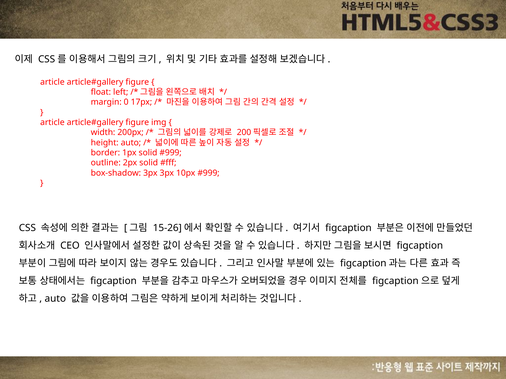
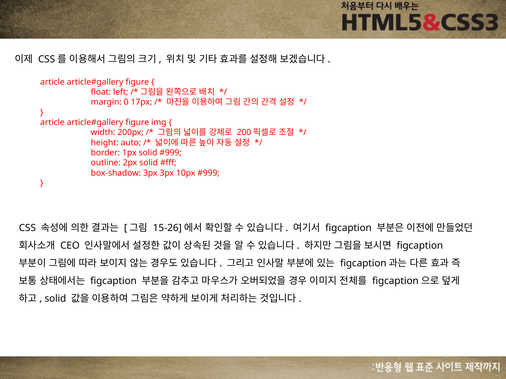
auto at (55, 299): auto -> solid
